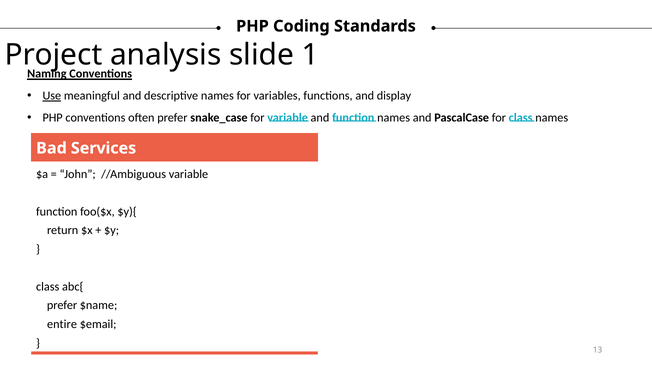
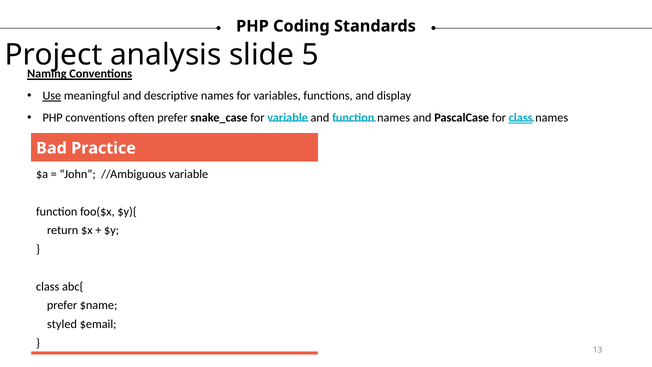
1: 1 -> 5
class at (521, 118) underline: none -> present
Services: Services -> Practice
entire: entire -> styled
